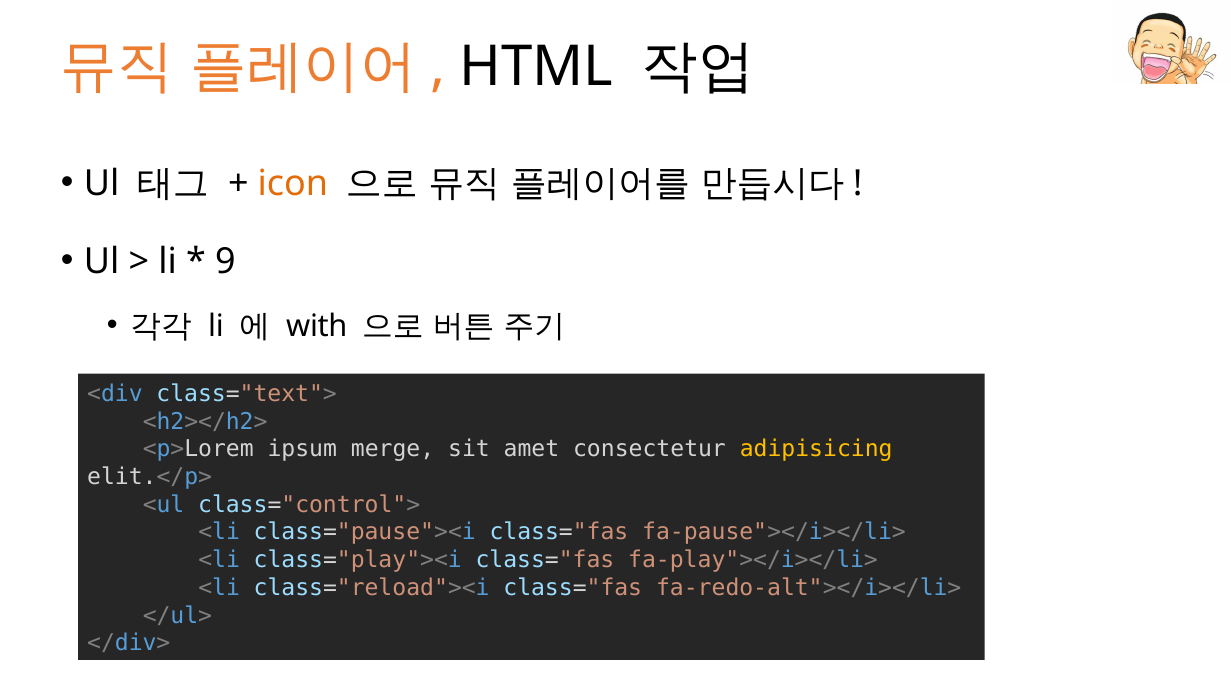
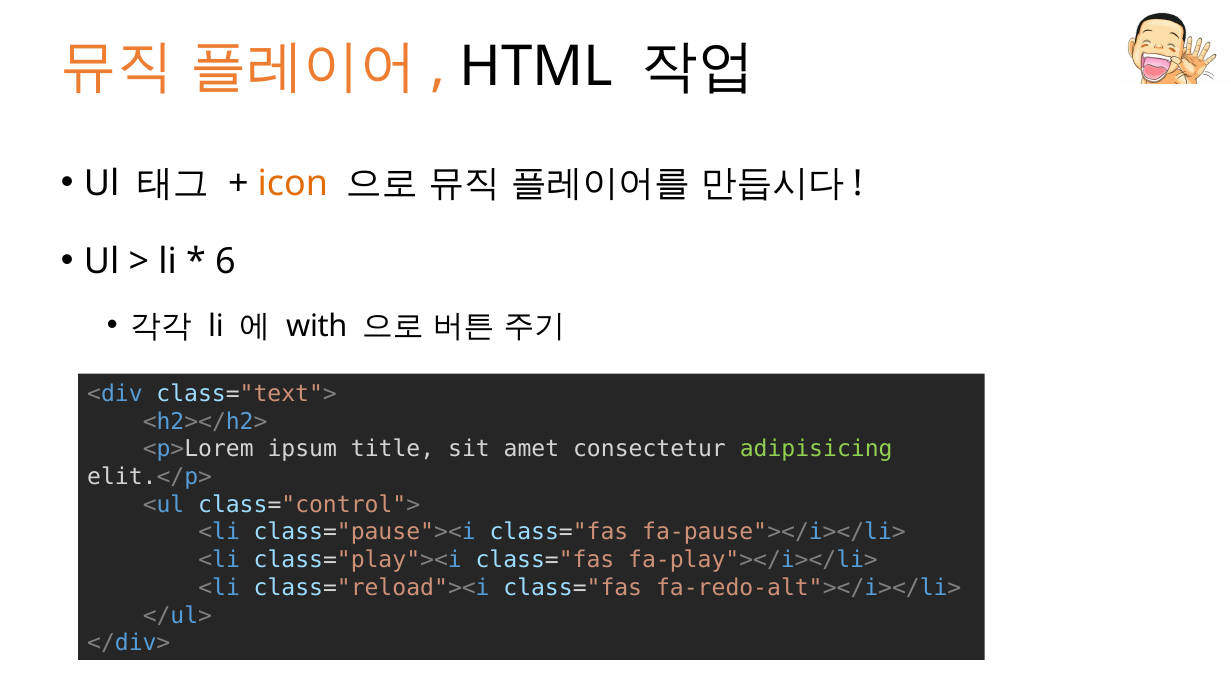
9: 9 -> 6
merge: merge -> title
adipisicing colour: yellow -> light green
